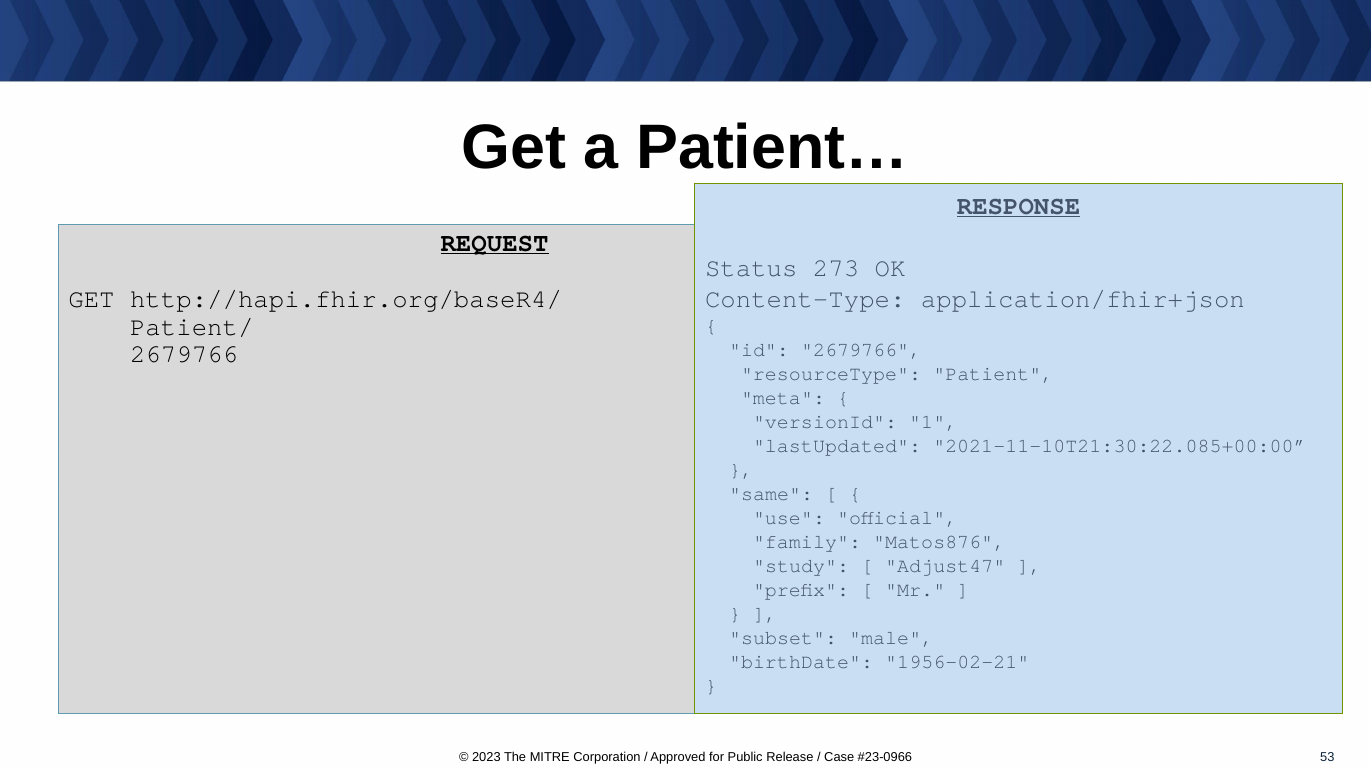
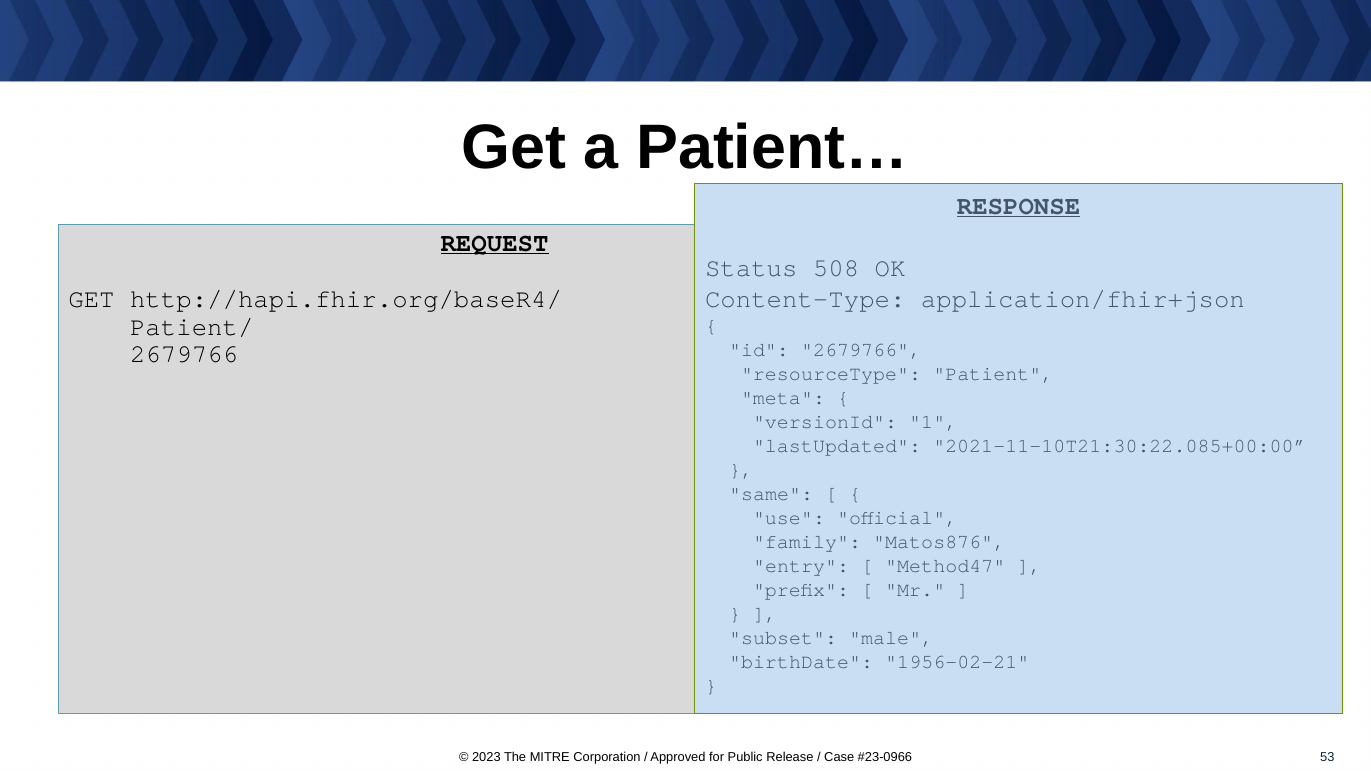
273: 273 -> 508
study: study -> entry
Adjust47: Adjust47 -> Method47
